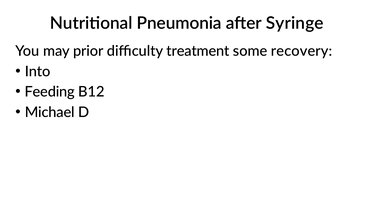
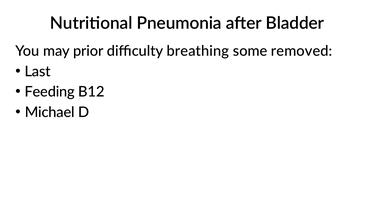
Syringe: Syringe -> Bladder
treatment: treatment -> breathing
recovery: recovery -> removed
Into: Into -> Last
